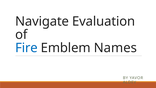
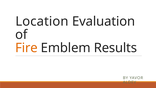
Navigate: Navigate -> Location
Fire colour: blue -> orange
Names: Names -> Results
